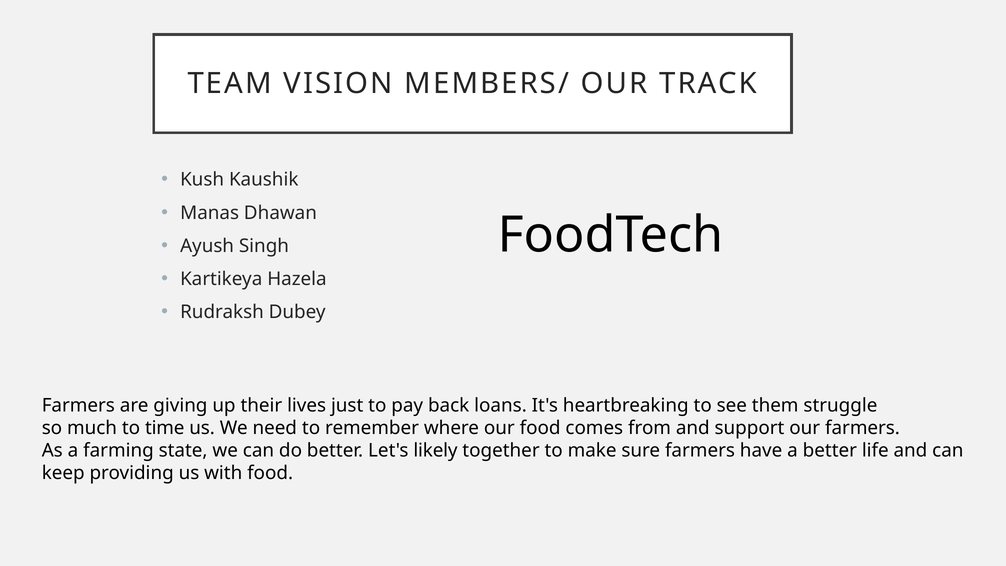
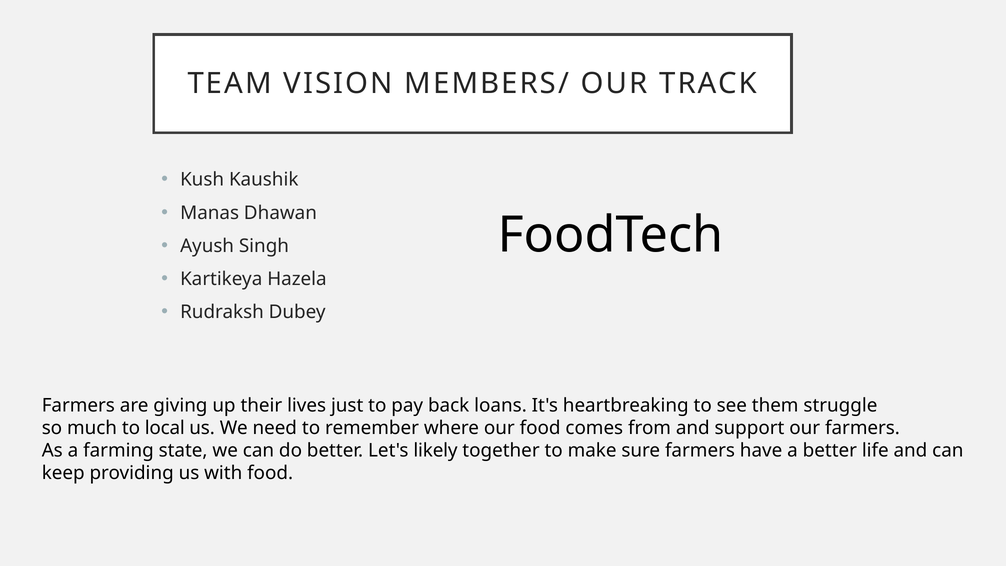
time: time -> local
